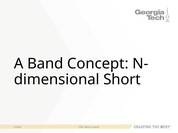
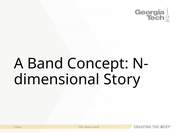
Short at (122, 80): Short -> Story
